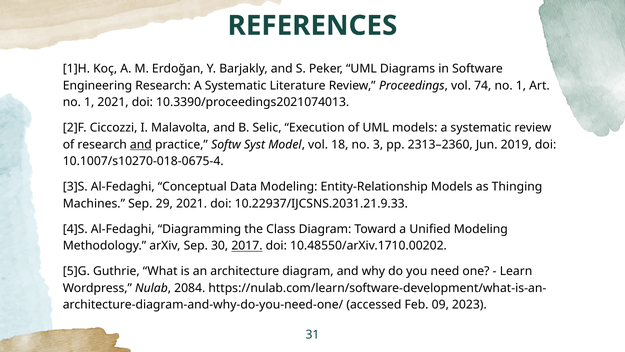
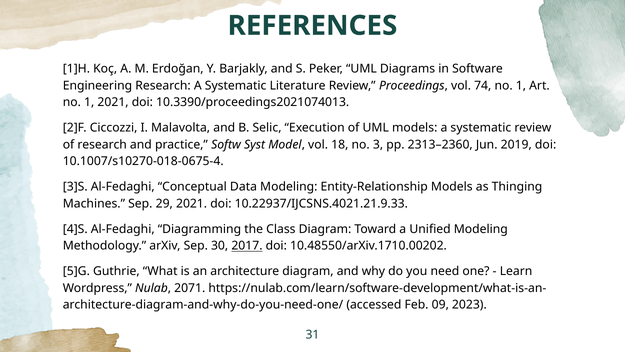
and at (141, 144) underline: present -> none
10.22937/IJCSNS.2031.21.9.33: 10.22937/IJCSNS.2031.21.9.33 -> 10.22937/IJCSNS.4021.21.9.33
2084: 2084 -> 2071
